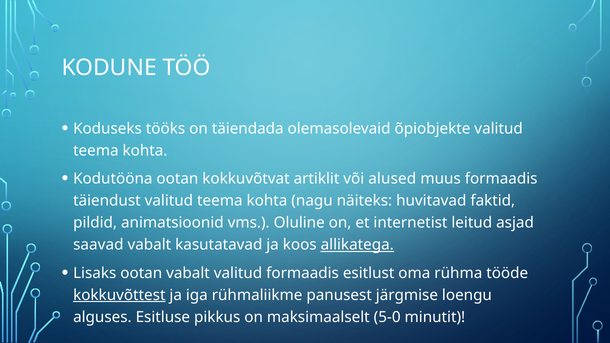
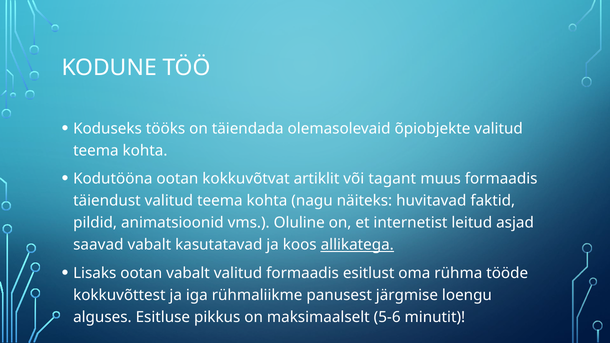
alused: alused -> tagant
kokkuvõttest underline: present -> none
5-0: 5-0 -> 5-6
